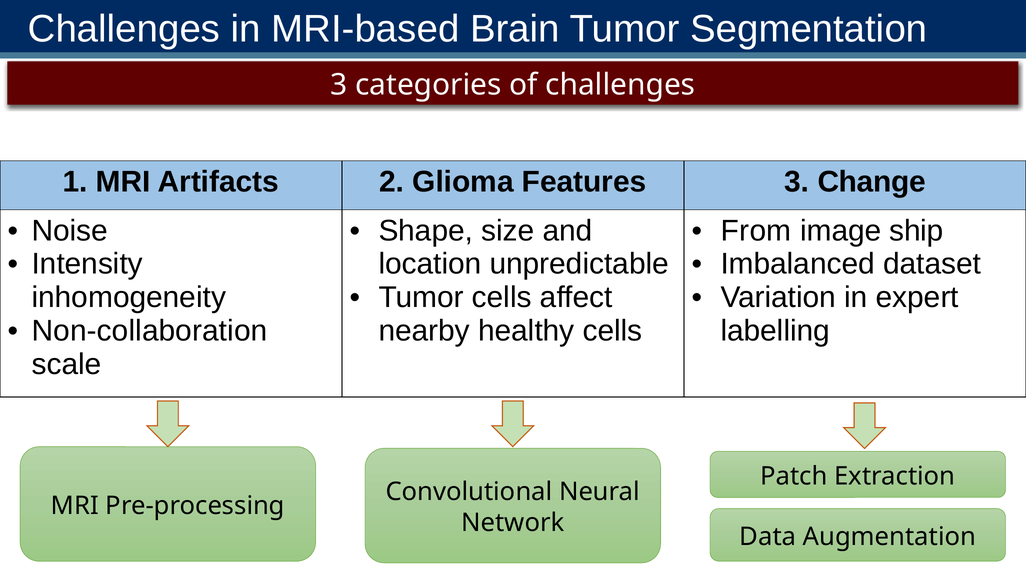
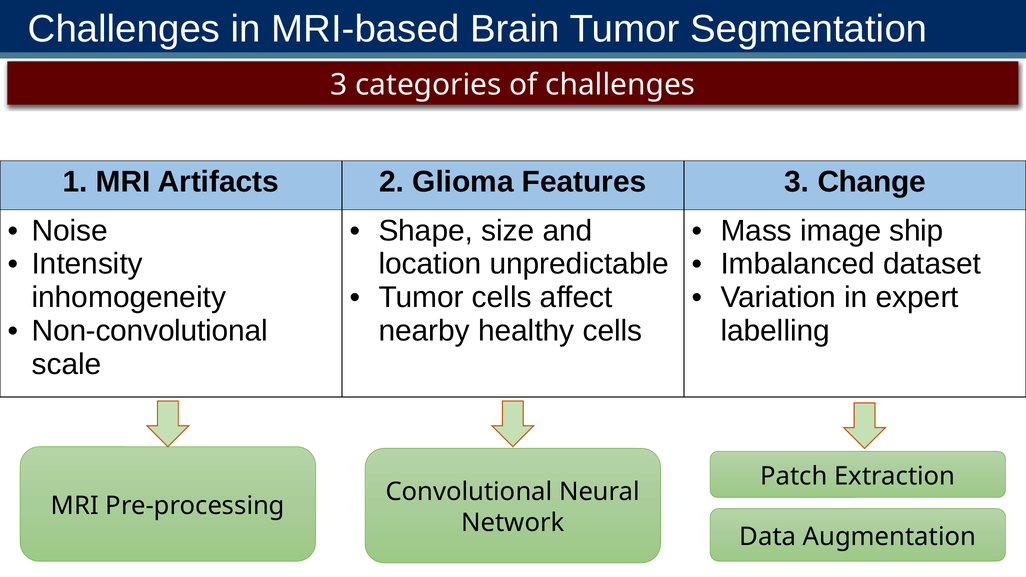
From: From -> Mass
Non-collaboration: Non-collaboration -> Non-convolutional
